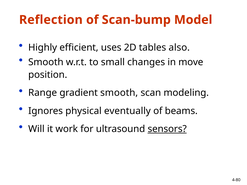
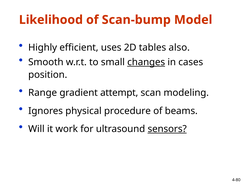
Reflection: Reflection -> Likelihood
changes underline: none -> present
move: move -> cases
gradient smooth: smooth -> attempt
eventually: eventually -> procedure
